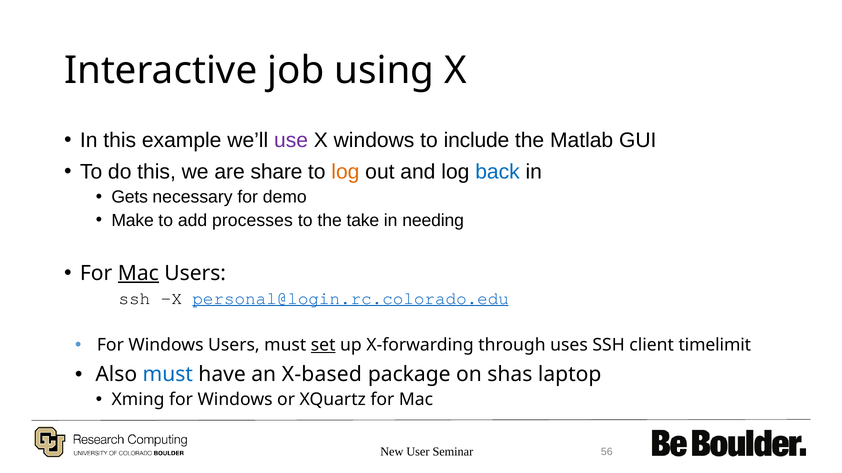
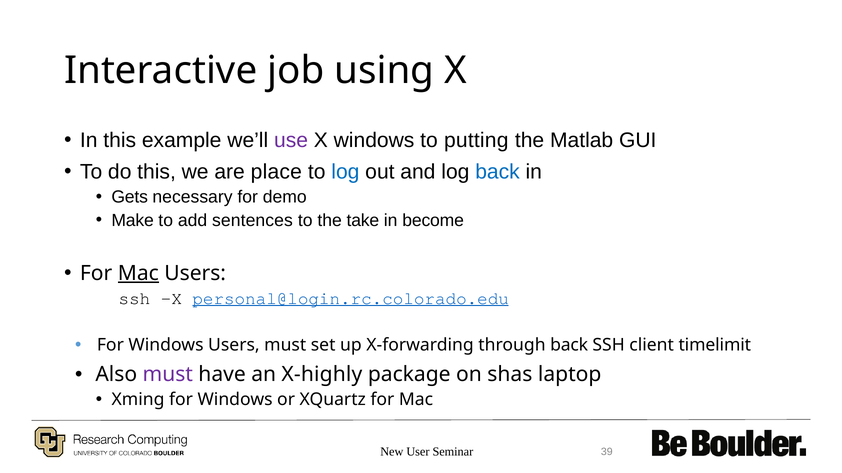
include: include -> putting
share: share -> place
log at (345, 172) colour: orange -> blue
processes: processes -> sentences
needing: needing -> become
set underline: present -> none
through uses: uses -> back
must at (168, 375) colour: blue -> purple
X-based: X-based -> X-highly
56: 56 -> 39
